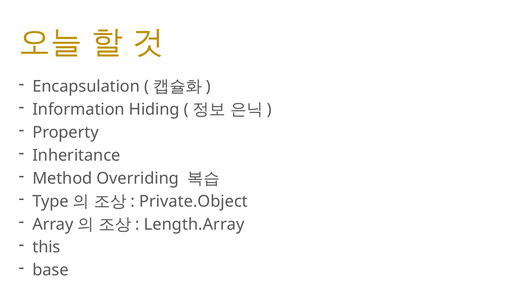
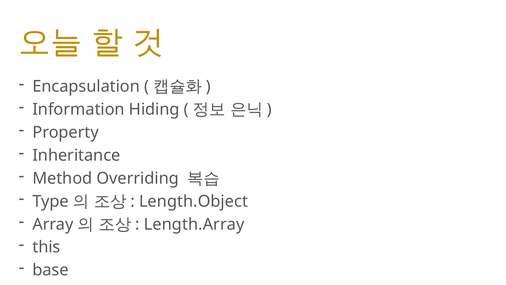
Private.Object: Private.Object -> Length.Object
